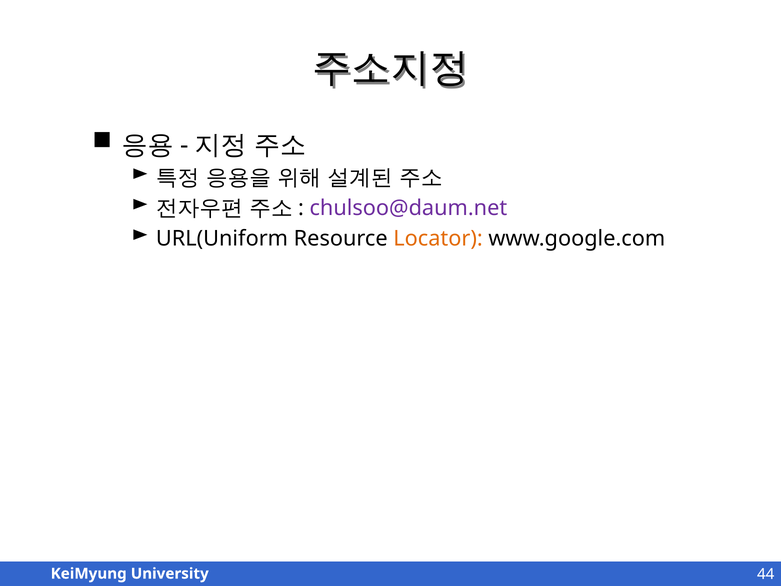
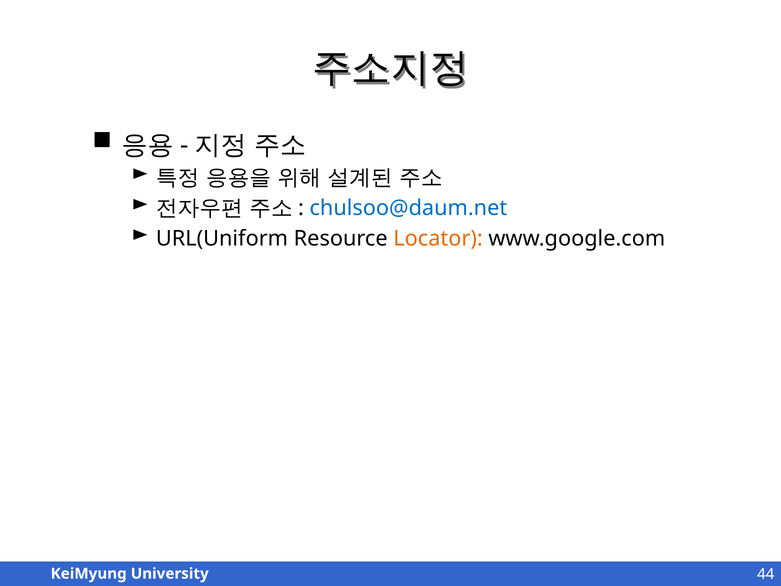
chulsoo@daum.net colour: purple -> blue
